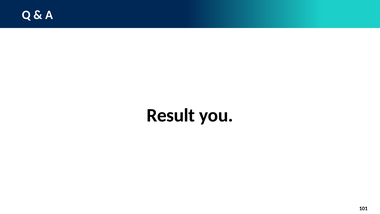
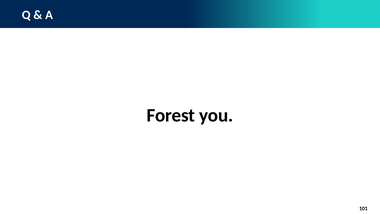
Result: Result -> Forest
